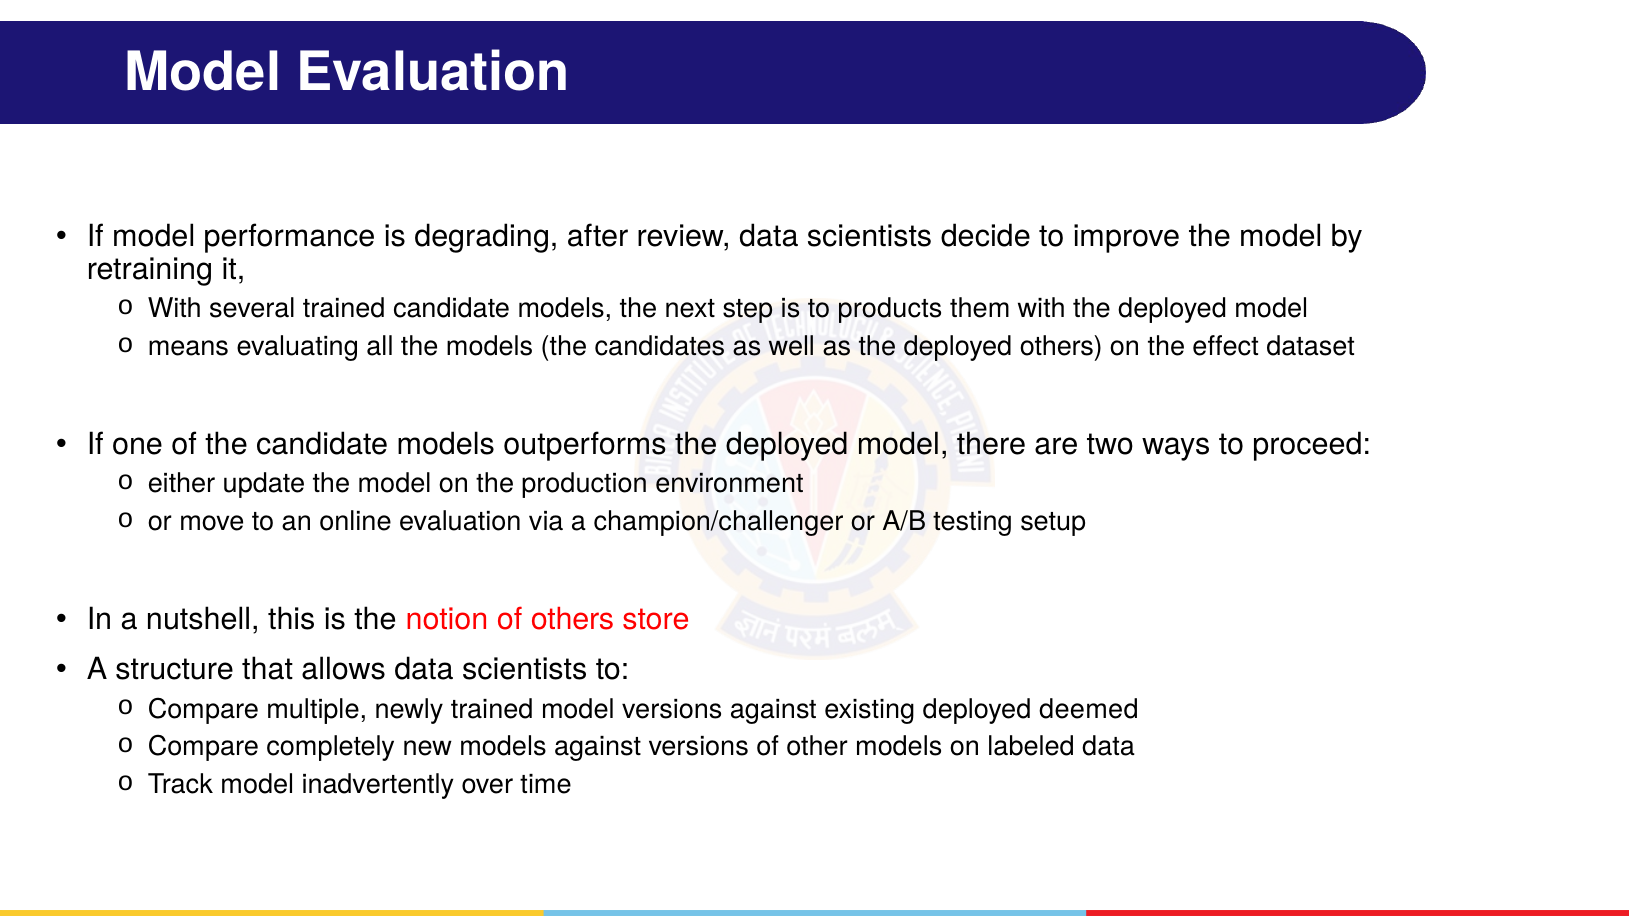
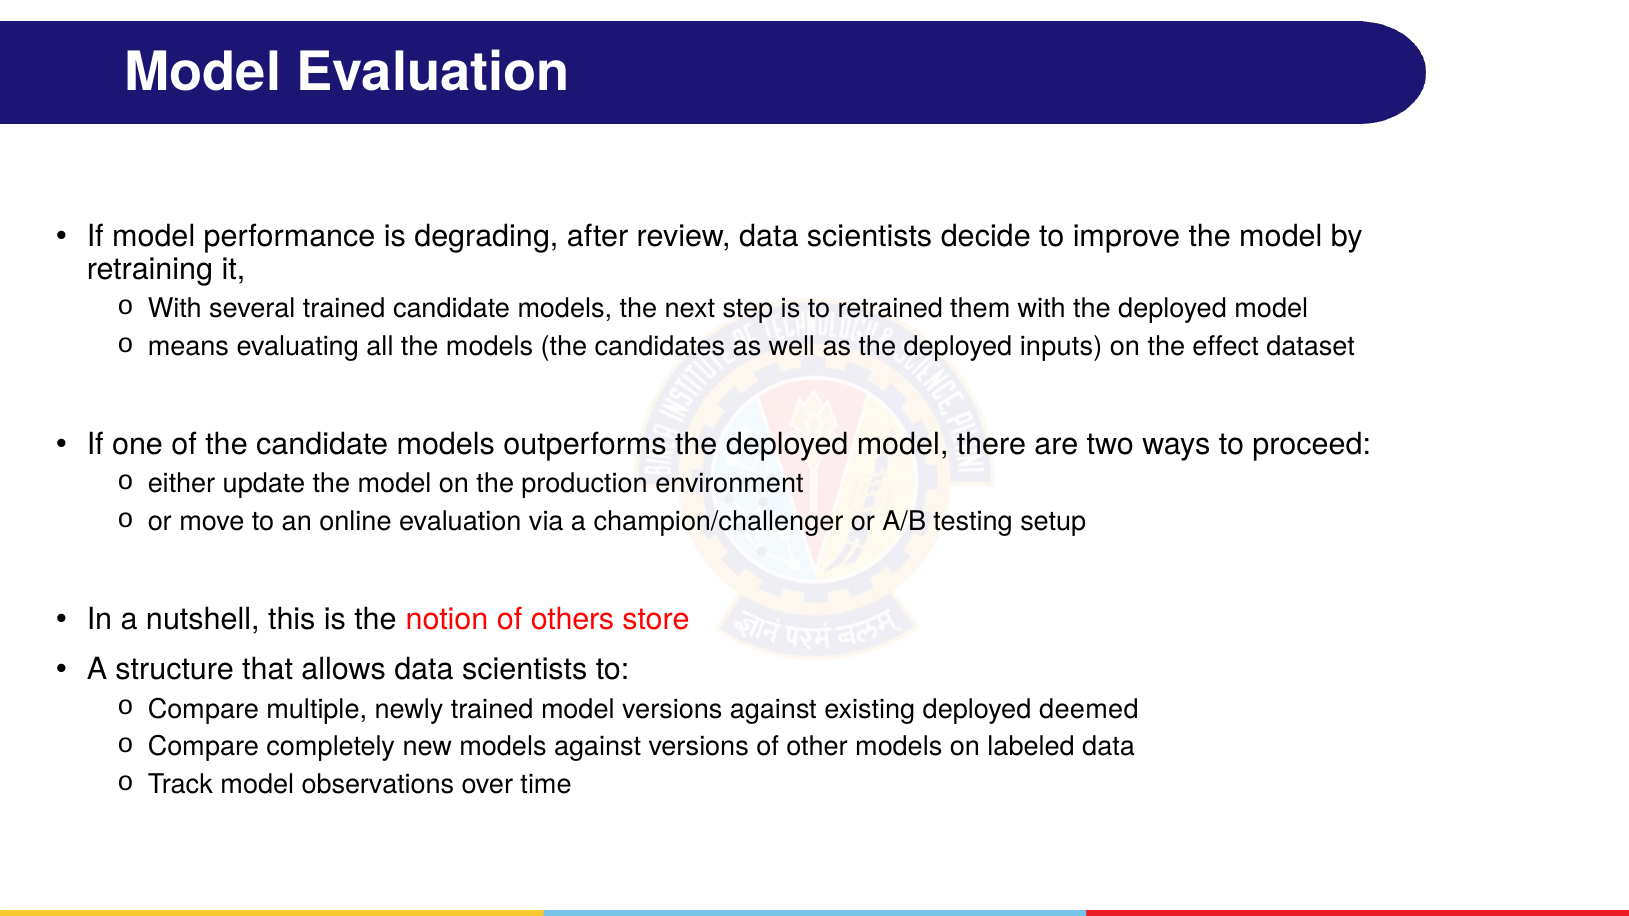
products: products -> retrained
deployed others: others -> inputs
inadvertently: inadvertently -> observations
